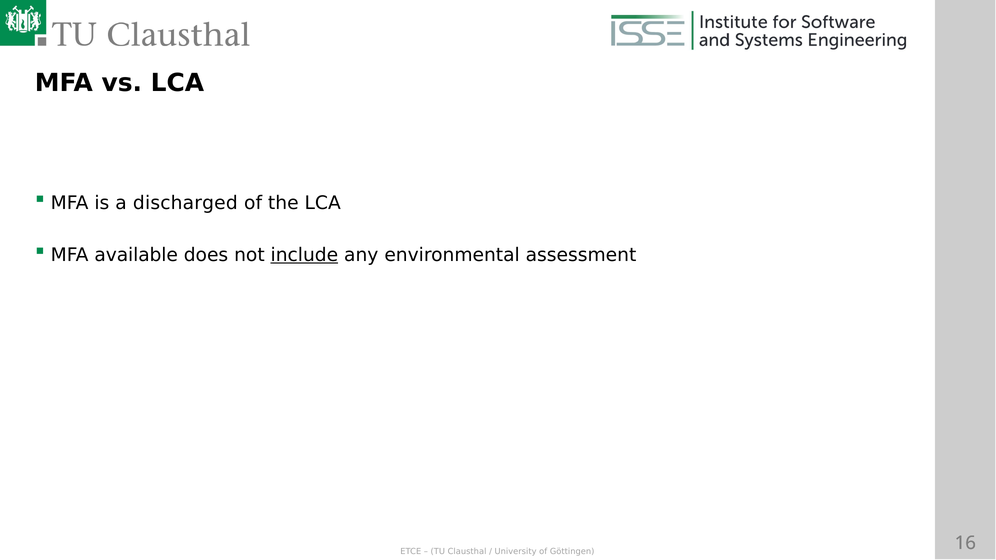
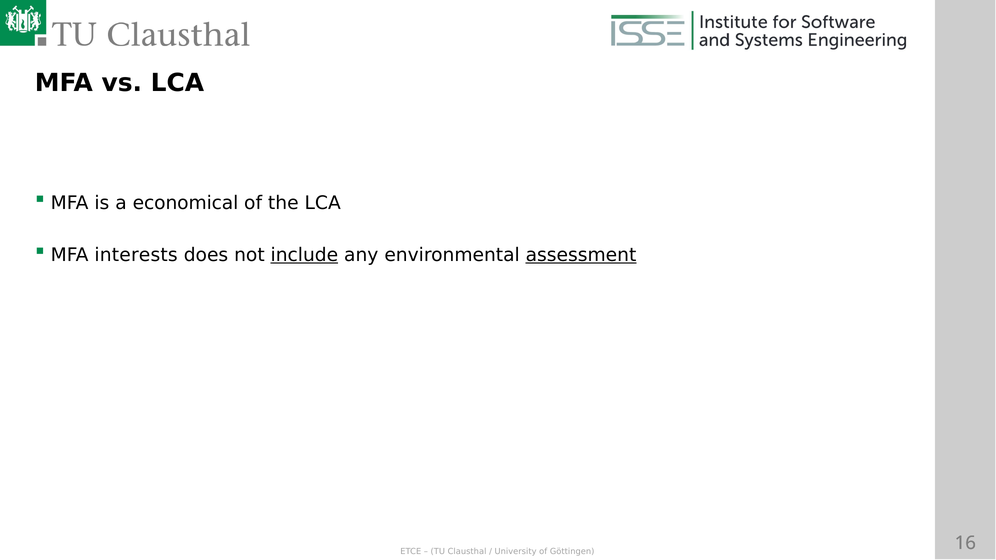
discharged: discharged -> economical
available: available -> interests
assessment underline: none -> present
